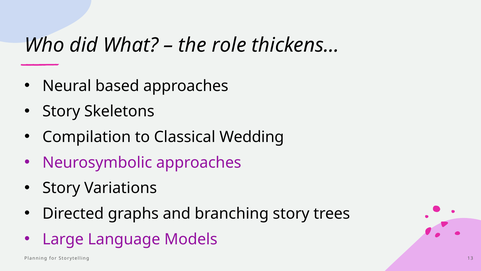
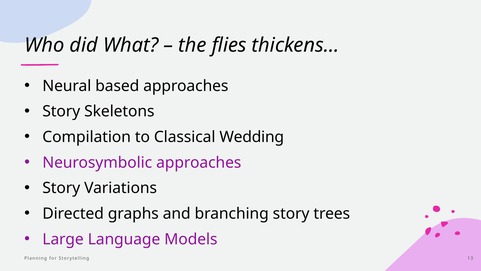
role: role -> flies
